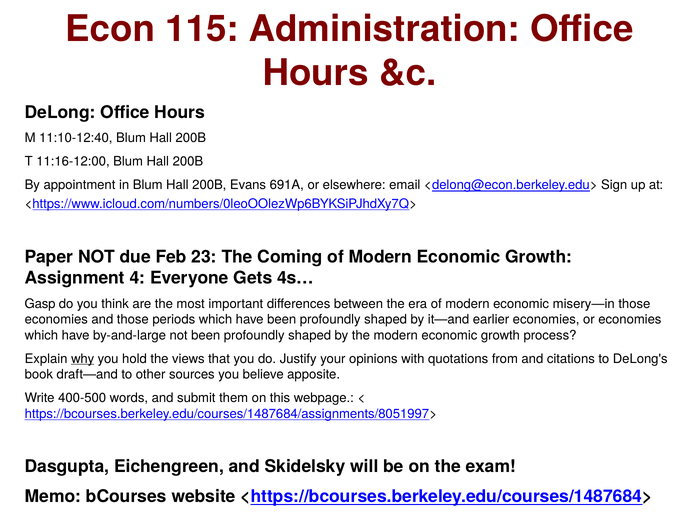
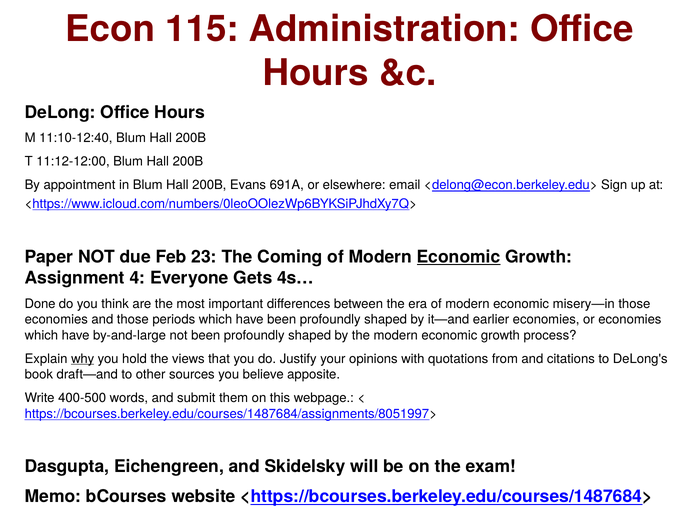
11:16-12:00: 11:16-12:00 -> 11:12-12:00
Economic at (459, 257) underline: none -> present
Gasp: Gasp -> Done
